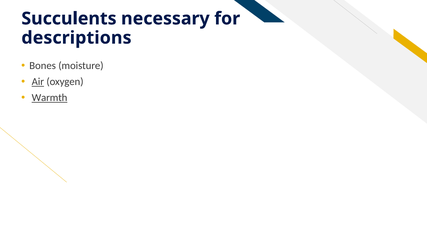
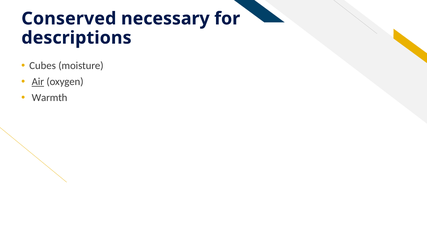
Succulents: Succulents -> Conserved
Bones: Bones -> Cubes
Warmth underline: present -> none
